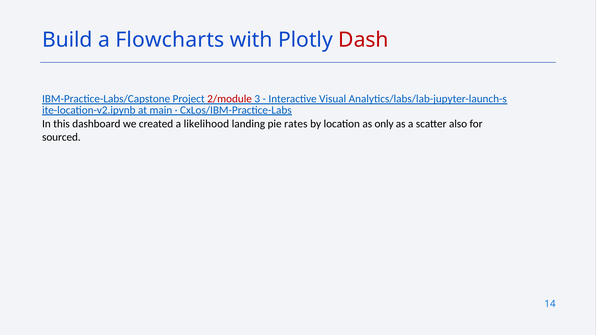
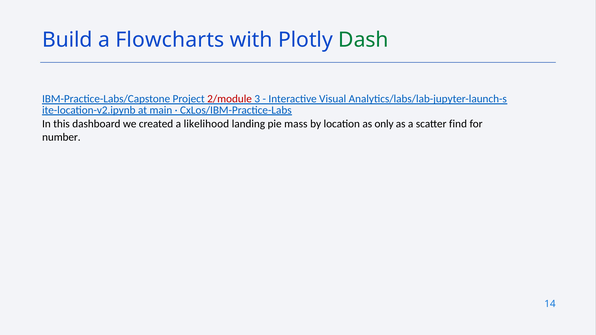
Dash colour: red -> green
rates: rates -> mass
also: also -> find
sourced: sourced -> number
